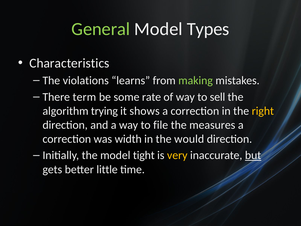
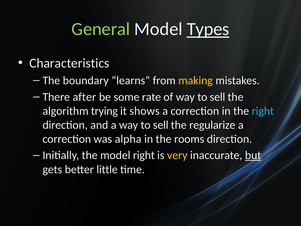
Types underline: none -> present
violations: violations -> boundary
making colour: light green -> yellow
term: term -> after
right at (263, 111) colour: yellow -> light blue
a way to file: file -> sell
measures: measures -> regularize
width: width -> alpha
would: would -> rooms
model tight: tight -> right
